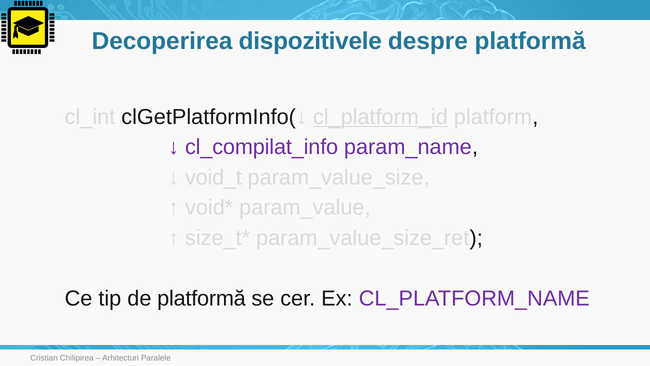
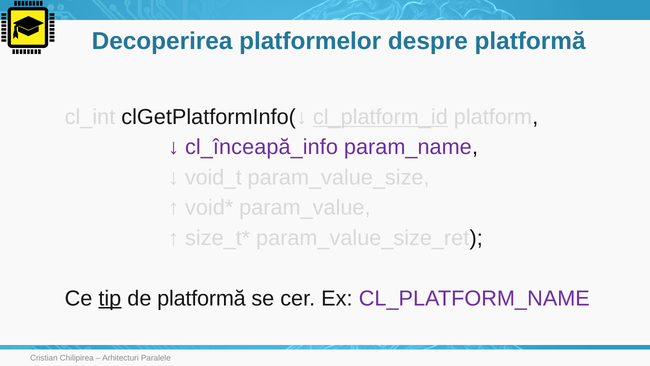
dispozitivele: dispozitivele -> platformelor
cl_compilat_info: cl_compilat_info -> cl_înceapă_info
tip underline: none -> present
